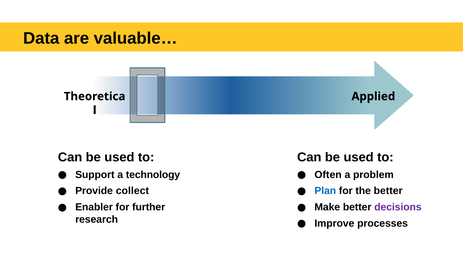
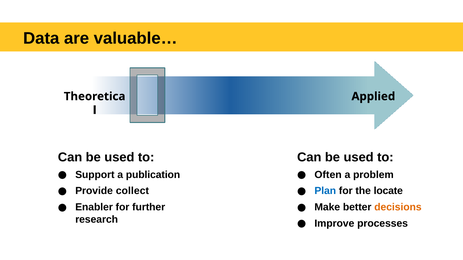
technology: technology -> publication
the better: better -> locate
decisions colour: purple -> orange
